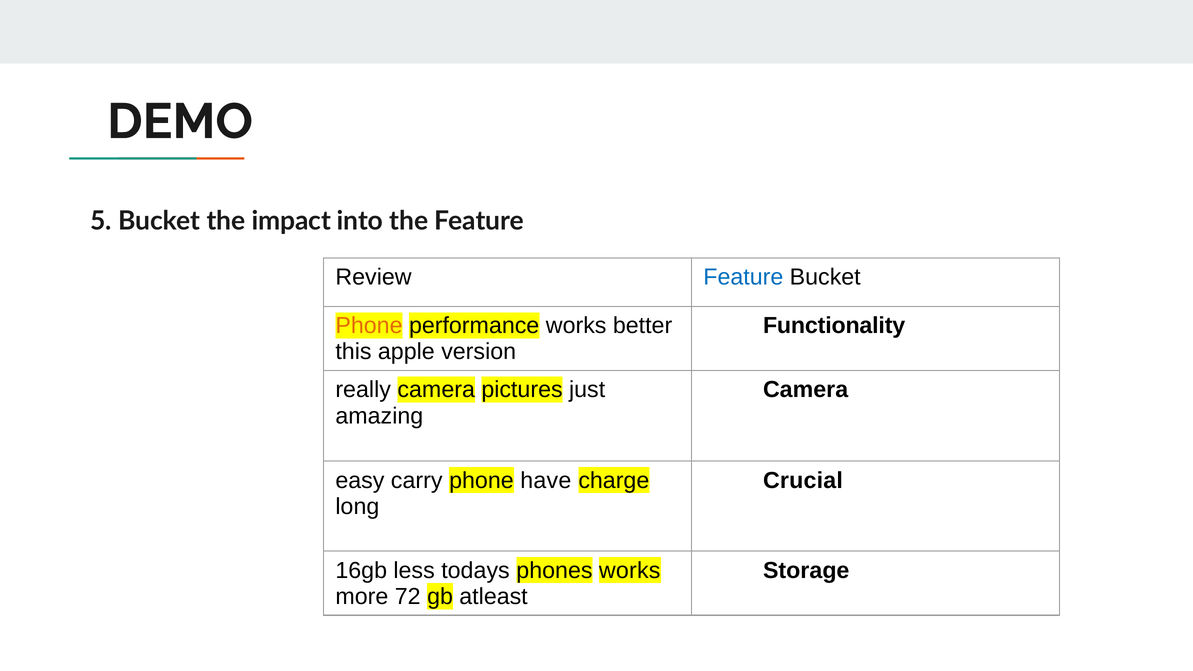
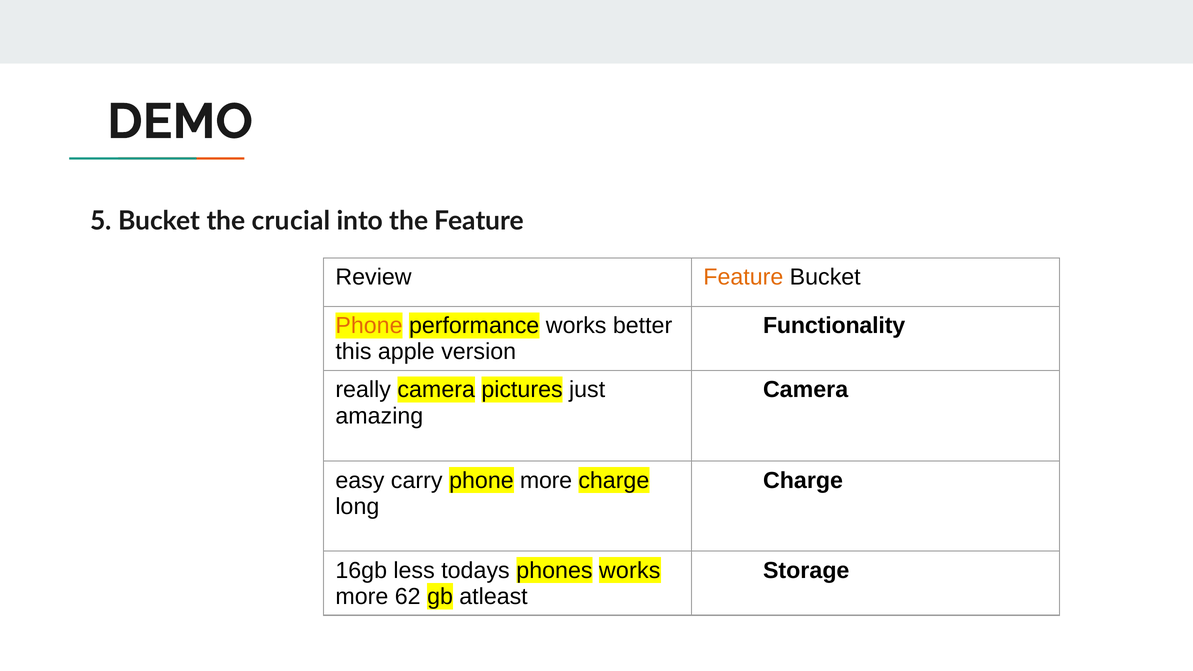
impact: impact -> crucial
Feature at (743, 277) colour: blue -> orange
phone have: have -> more
Crucial at (803, 480): Crucial -> Charge
72: 72 -> 62
